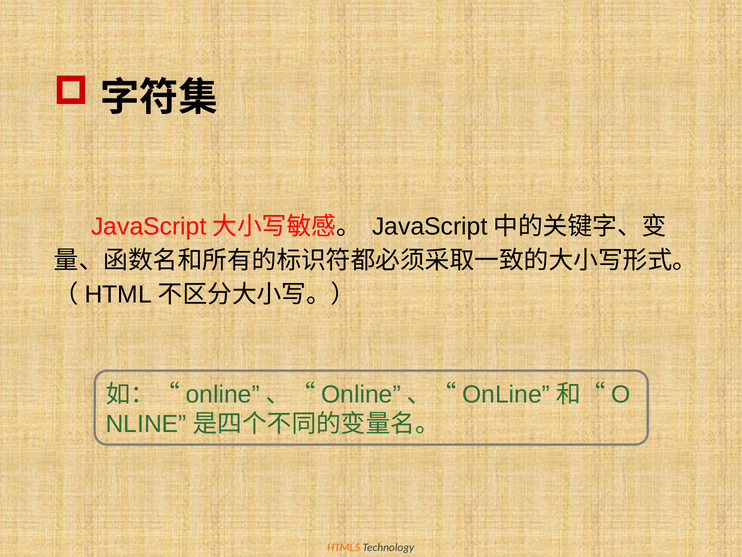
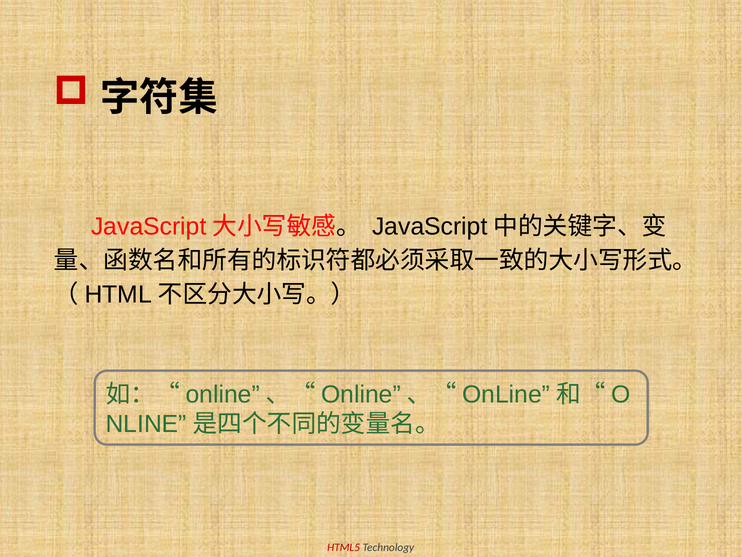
HTML5 colour: orange -> red
